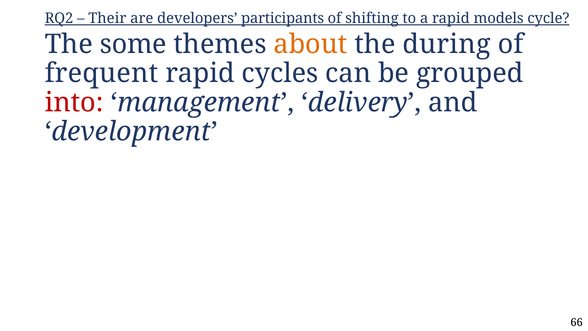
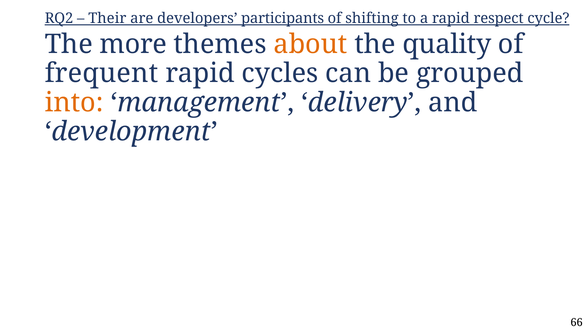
models: models -> respect
some: some -> more
during: during -> quality
into colour: red -> orange
